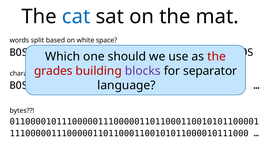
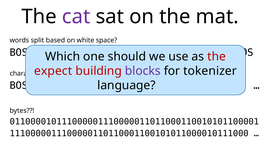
cat at (76, 17) colour: blue -> purple
grades: grades -> expect
separator: separator -> tokenizer
